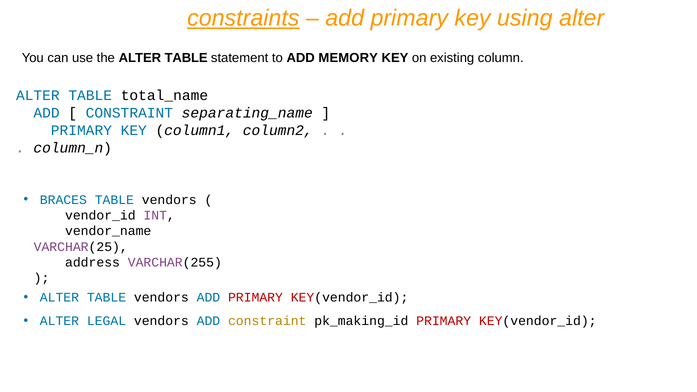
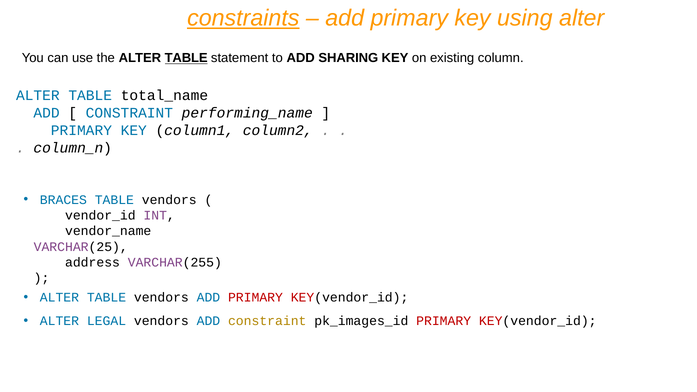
TABLE at (186, 58) underline: none -> present
MEMORY: MEMORY -> SHARING
separating_name: separating_name -> performing_name
pk_making_id: pk_making_id -> pk_images_id
